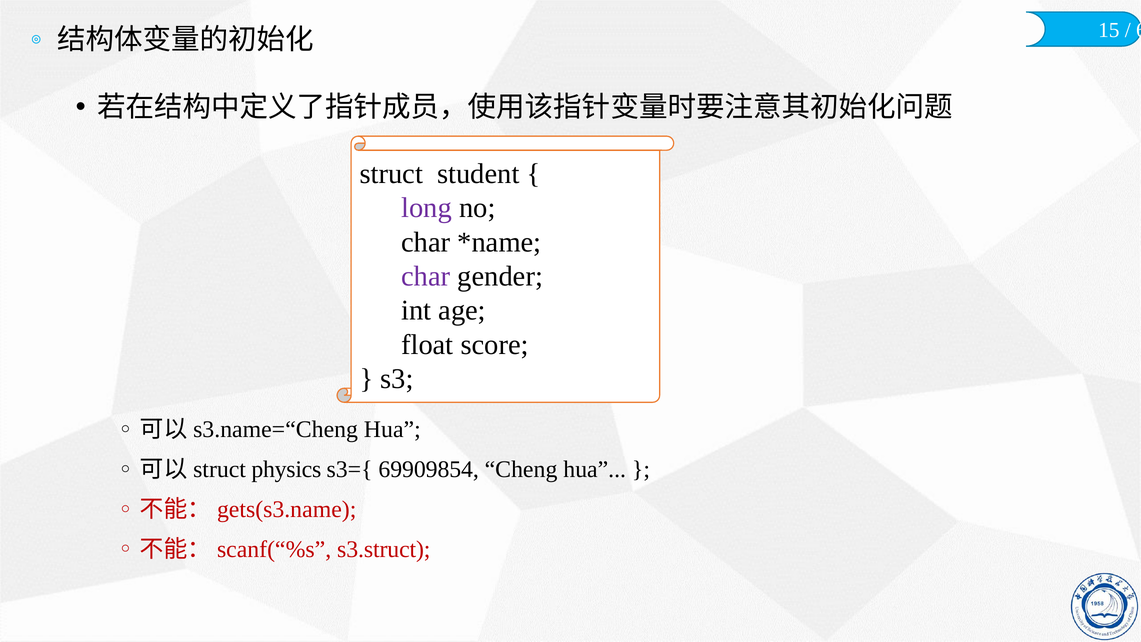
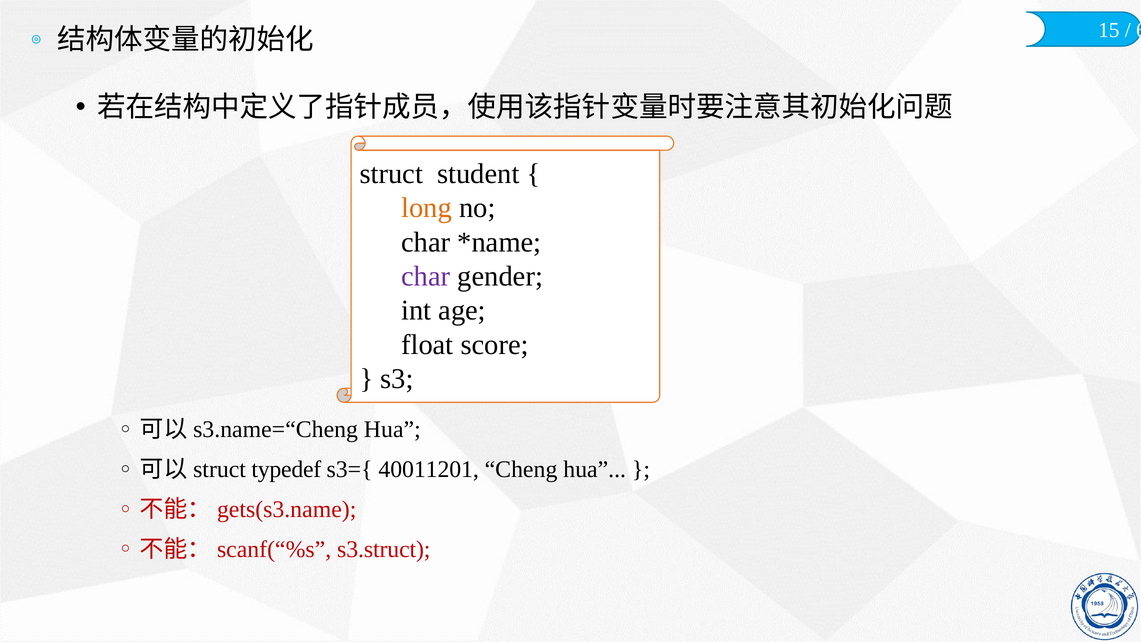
long colour: purple -> orange
physics: physics -> typedef
69909854: 69909854 -> 40011201
